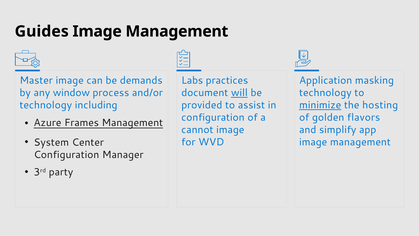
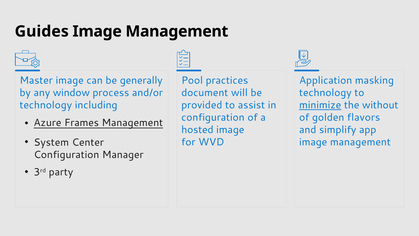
demands: demands -> generally
Labs: Labs -> Pool
will underline: present -> none
hosting: hosting -> without
cannot: cannot -> hosted
